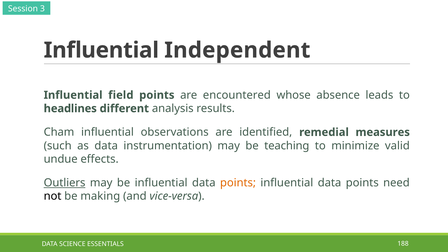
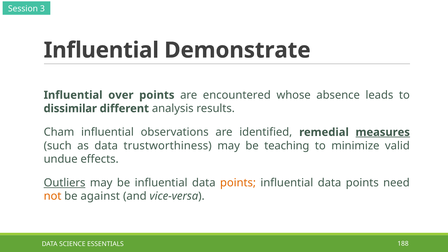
Independent: Independent -> Demonstrate
field: field -> over
headlines: headlines -> dissimilar
measures underline: none -> present
instrumentation: instrumentation -> trustworthiness
not colour: black -> orange
making: making -> against
